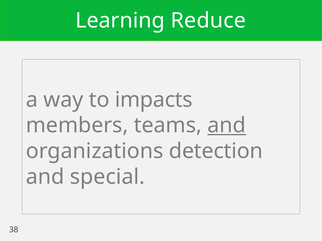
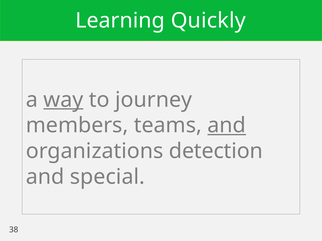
Reduce: Reduce -> Quickly
way underline: none -> present
impacts: impacts -> journey
